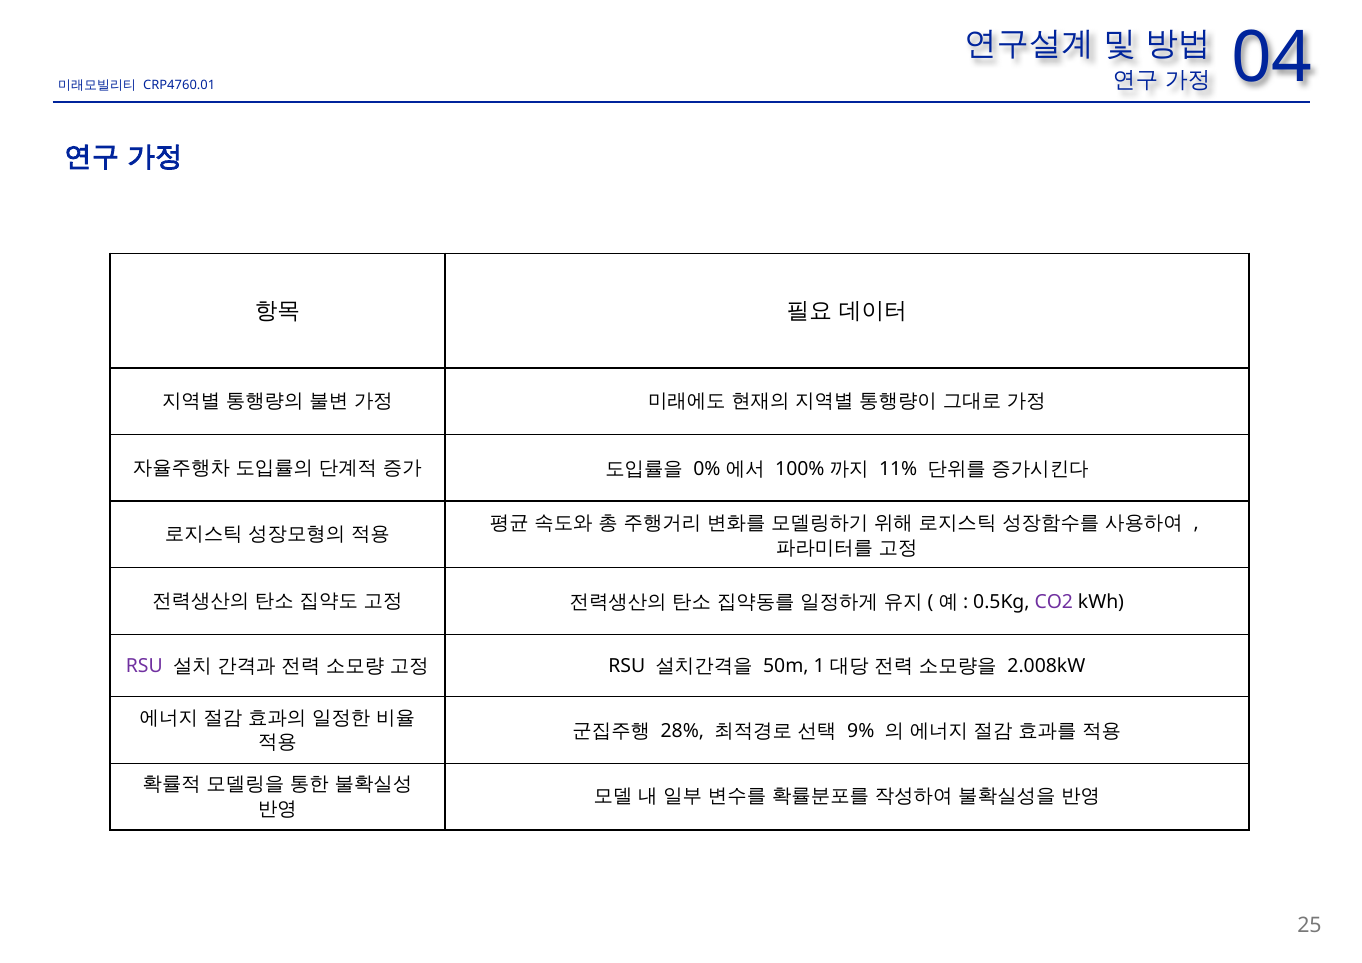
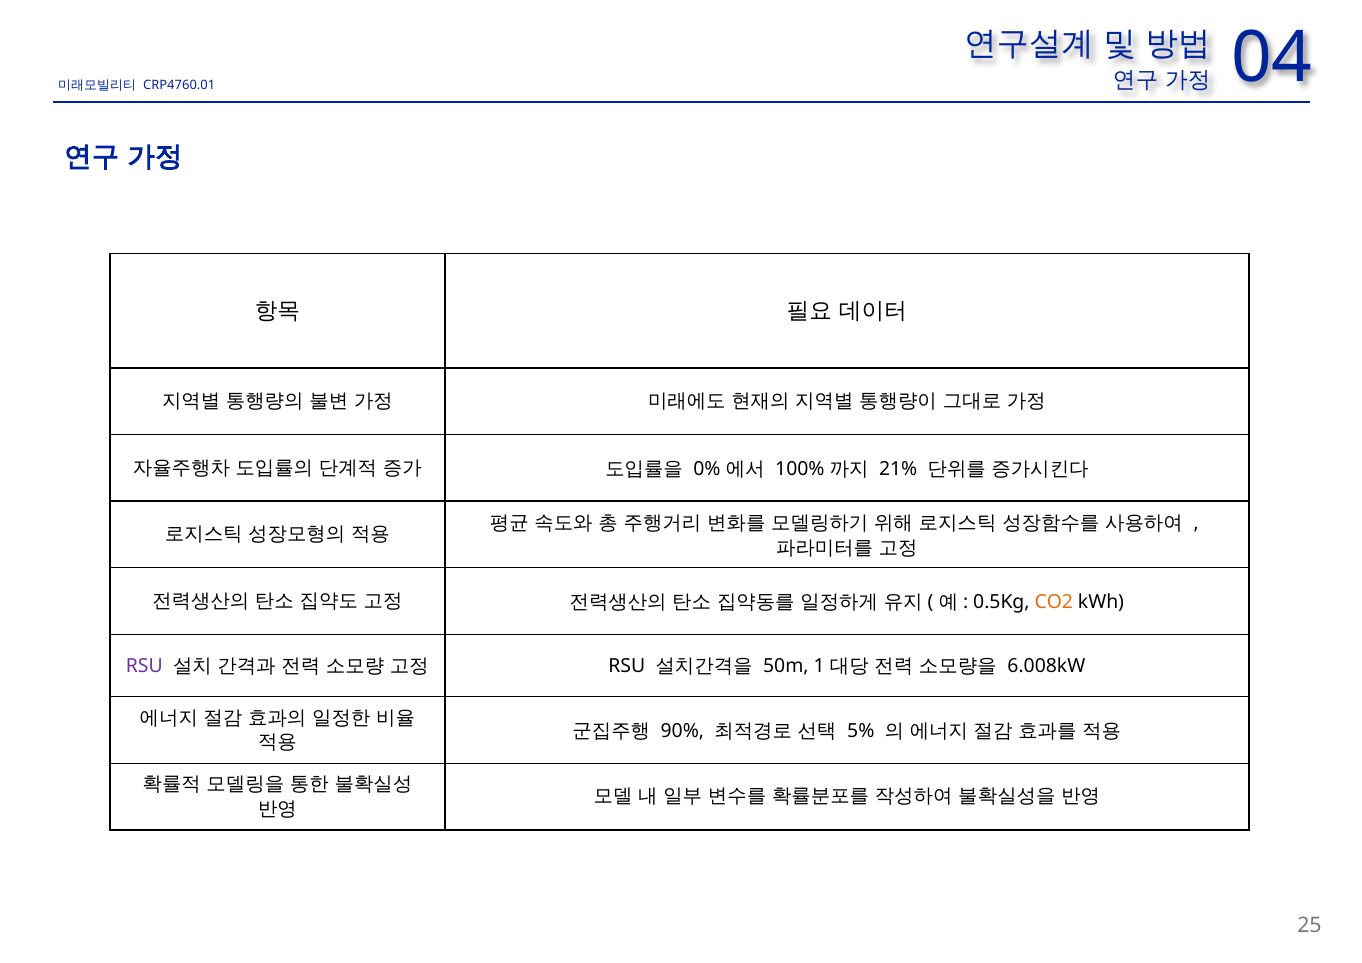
11%: 11% -> 21%
CO2 colour: purple -> orange
2.008kW: 2.008kW -> 6.008kW
28%: 28% -> 90%
9%: 9% -> 5%
